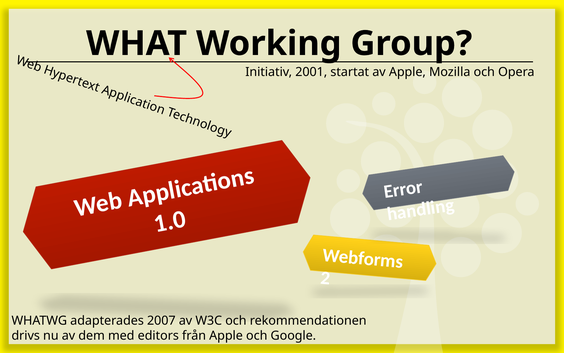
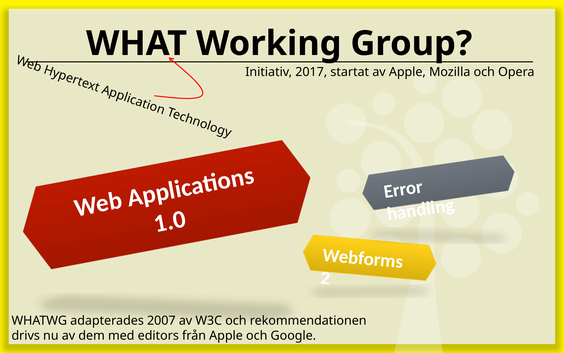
2001: 2001 -> 2017
